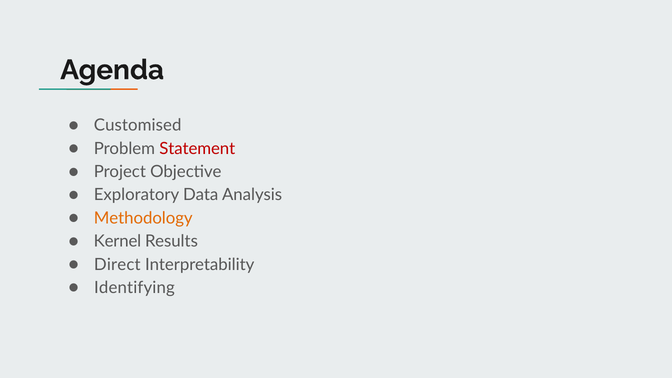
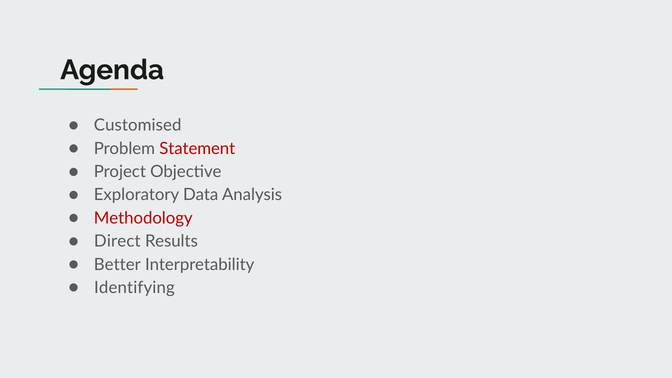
Methodology colour: orange -> red
Kernel: Kernel -> Direct
Direct: Direct -> Better
